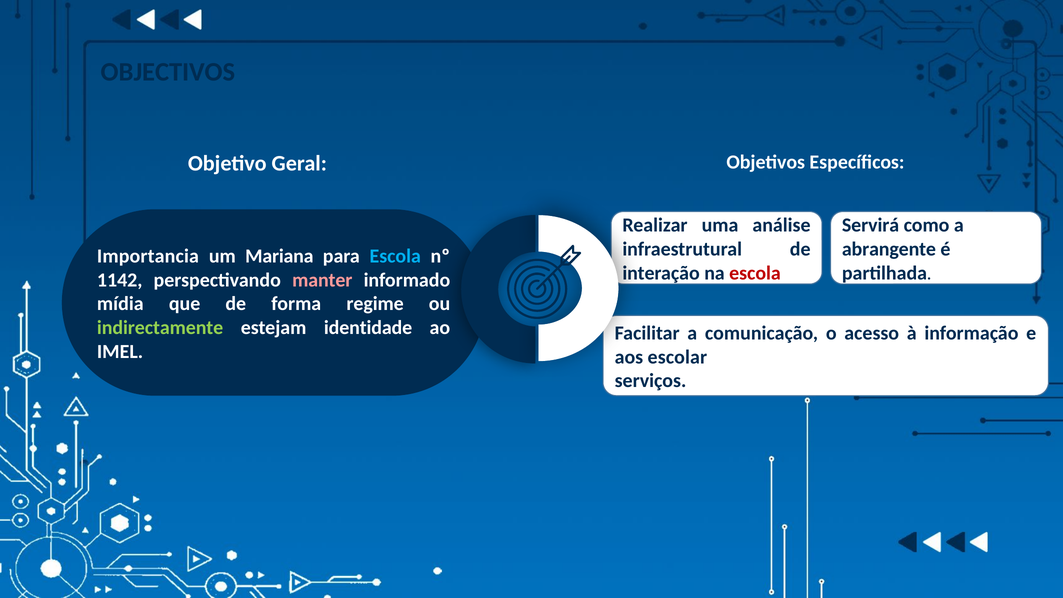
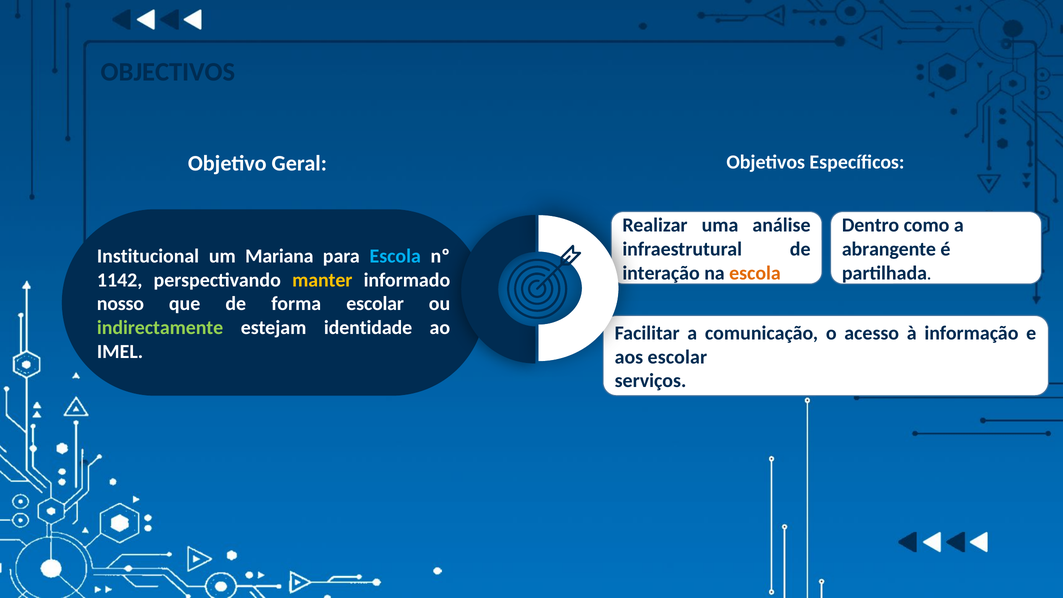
Servirá: Servirá -> Dentro
Importancia: Importancia -> Institucional
escola at (755, 273) colour: red -> orange
manter colour: pink -> yellow
mídia: mídia -> nosso
forma regime: regime -> escolar
